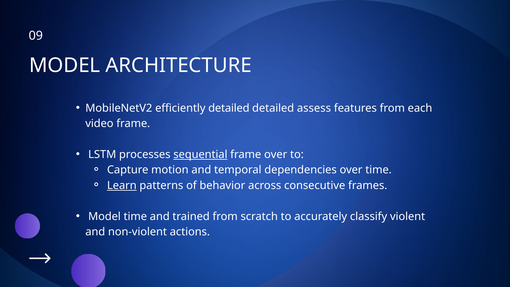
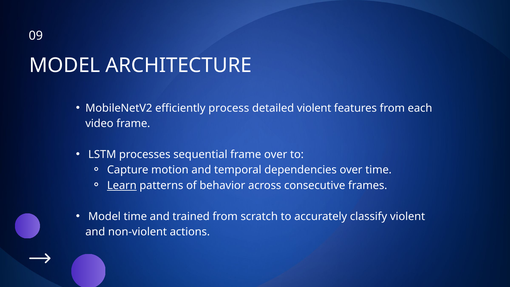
efficiently detailed: detailed -> process
detailed assess: assess -> violent
sequential underline: present -> none
